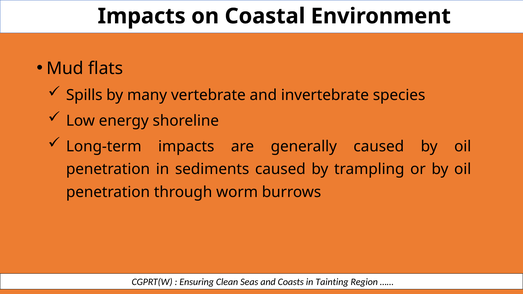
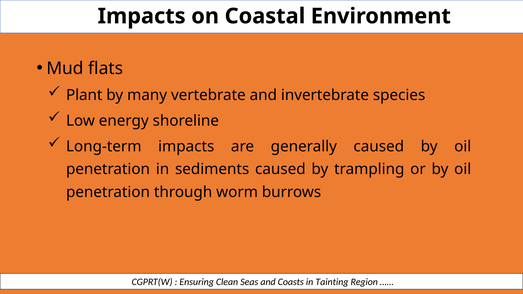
Spills: Spills -> Plant
